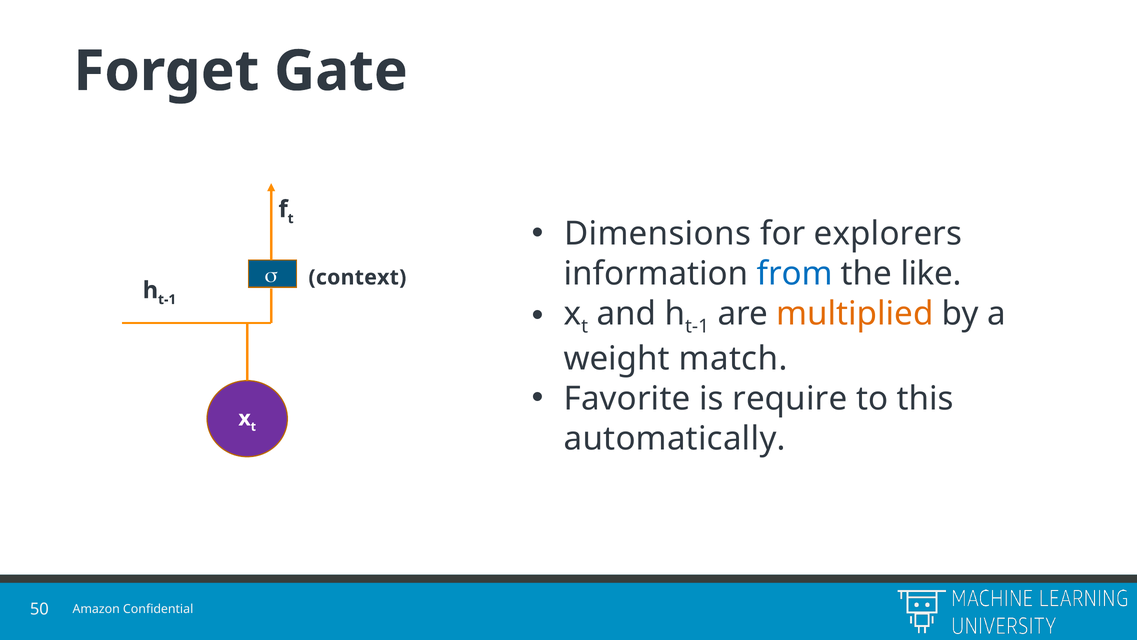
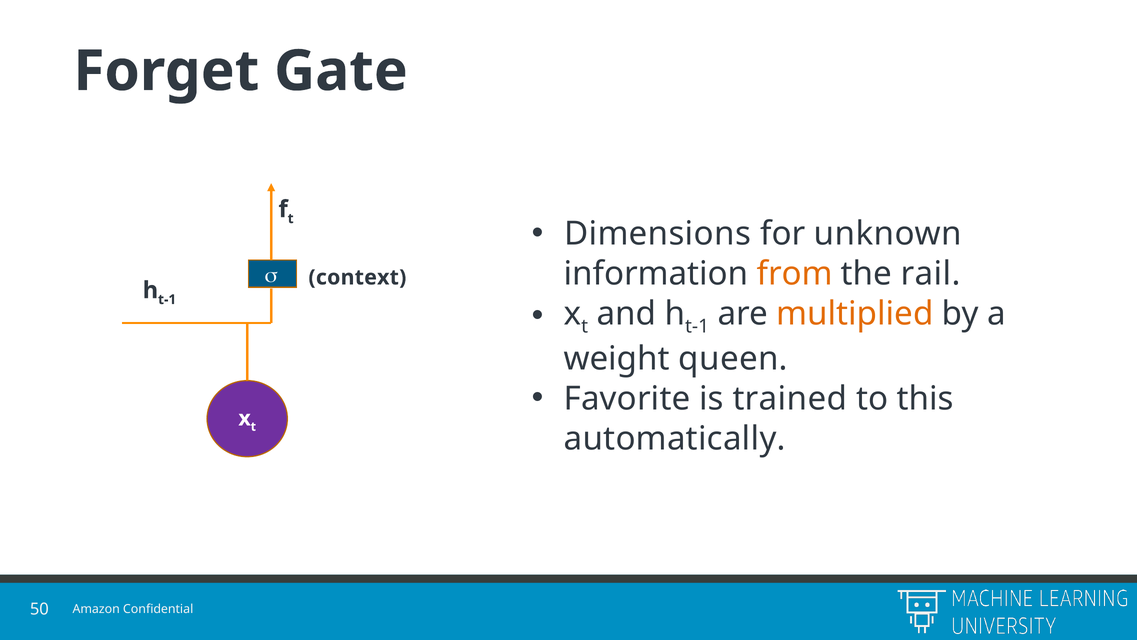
explorers: explorers -> unknown
from colour: blue -> orange
like: like -> rail
match: match -> queen
require: require -> trained
